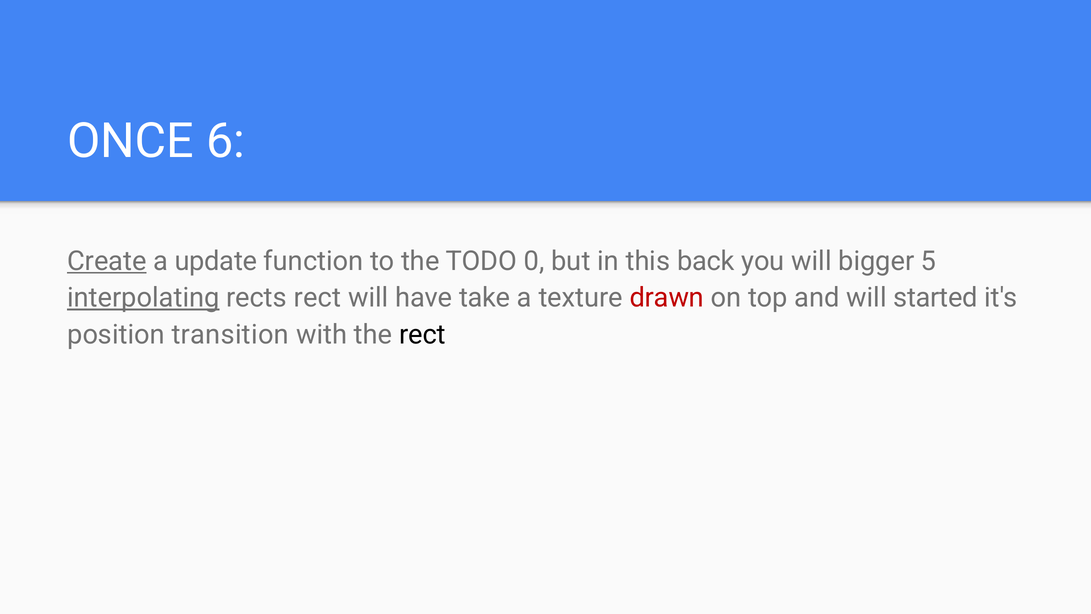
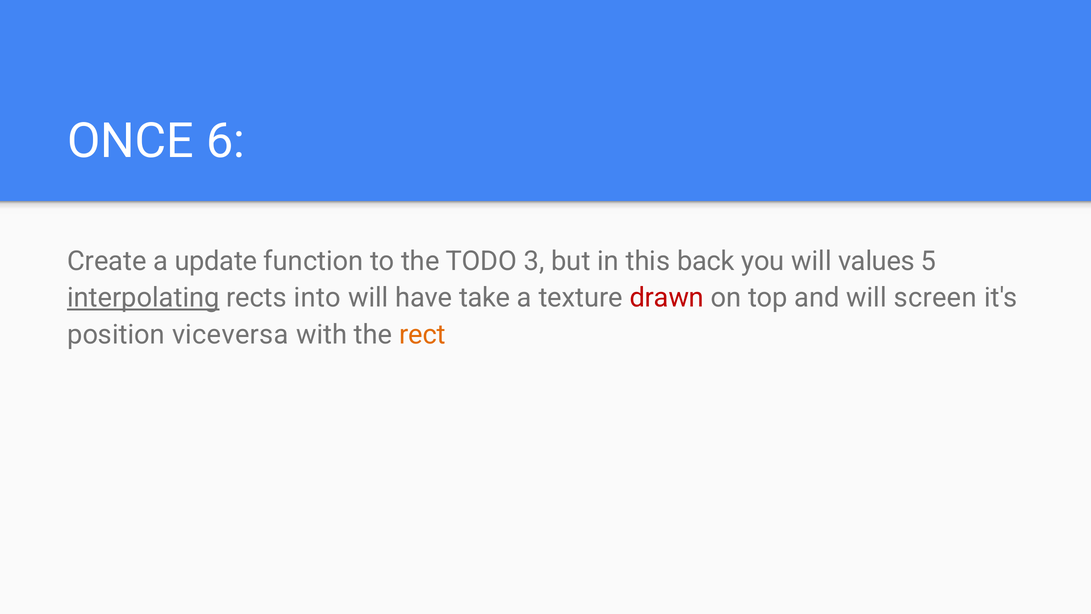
Create underline: present -> none
0: 0 -> 3
bigger: bigger -> values
rects rect: rect -> into
started: started -> screen
transition: transition -> viceversa
rect at (422, 334) colour: black -> orange
